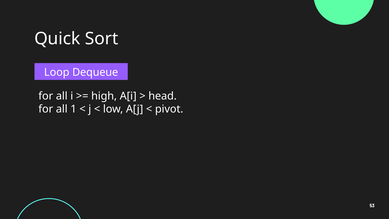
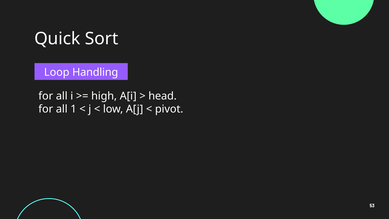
Dequeue: Dequeue -> Handling
